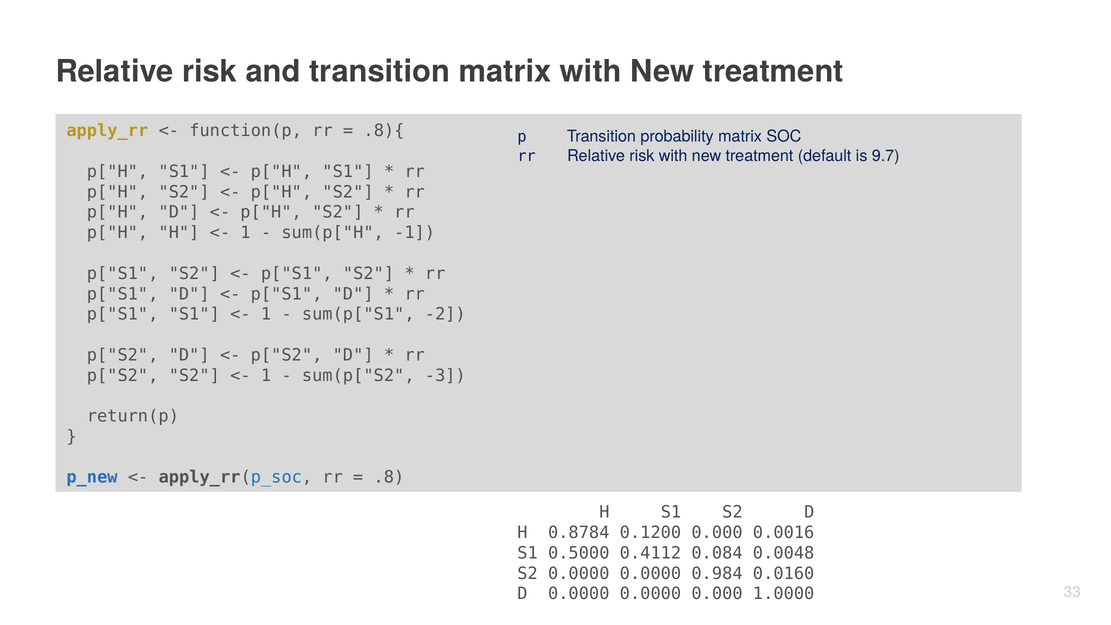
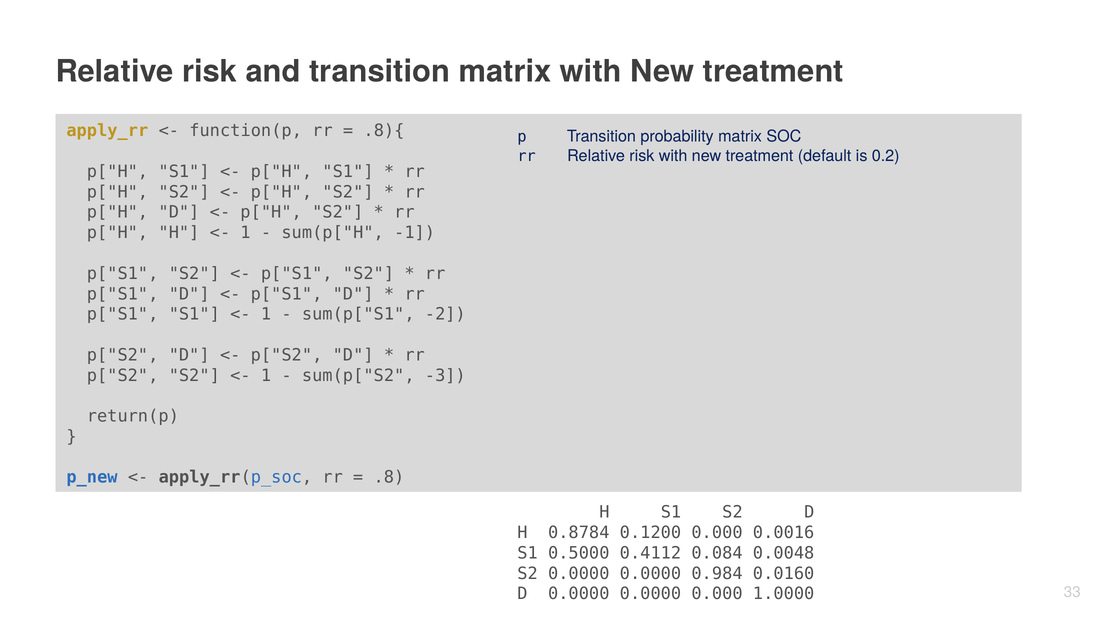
9.7: 9.7 -> 0.2
